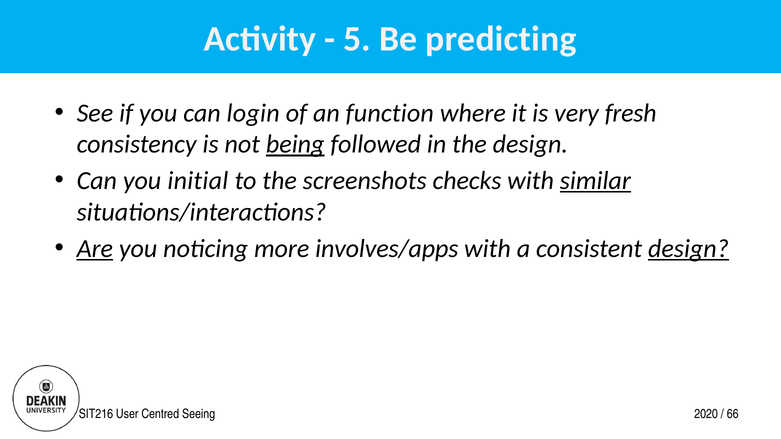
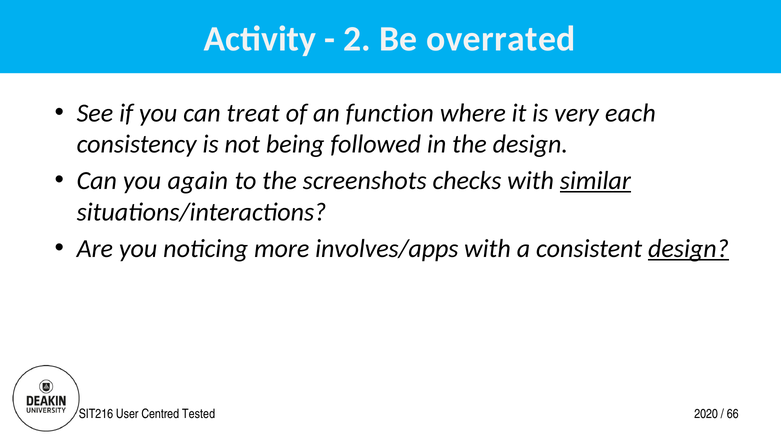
5: 5 -> 2
predicting: predicting -> overrated
login: login -> treat
fresh: fresh -> each
being underline: present -> none
initial: initial -> again
Are underline: present -> none
Seeing: Seeing -> Tested
